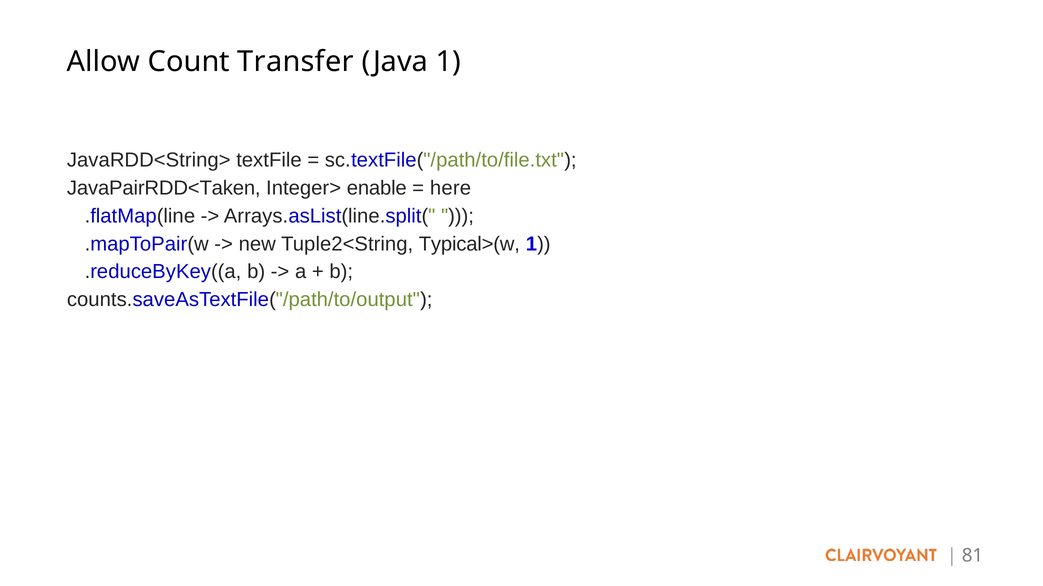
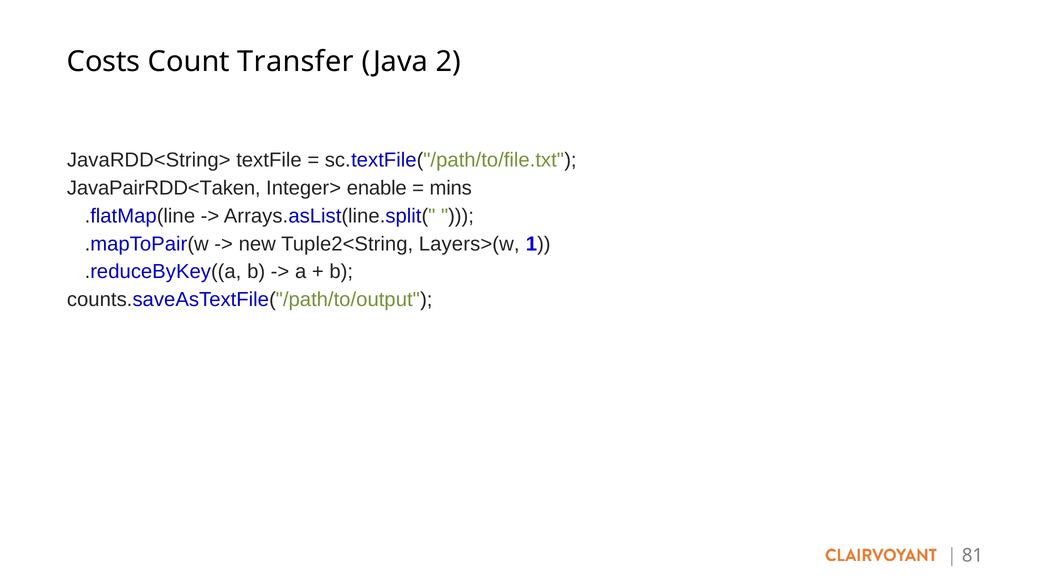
Allow: Allow -> Costs
Java 1: 1 -> 2
here: here -> mins
Typical>(w: Typical>(w -> Layers>(w
